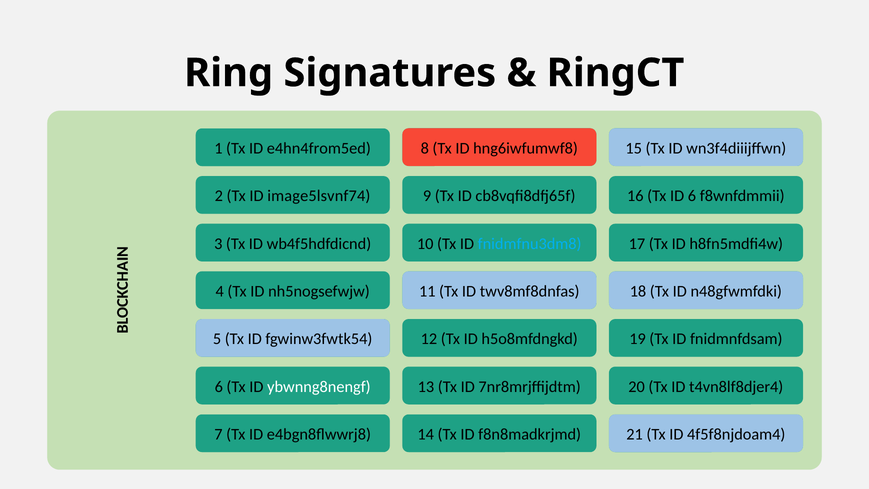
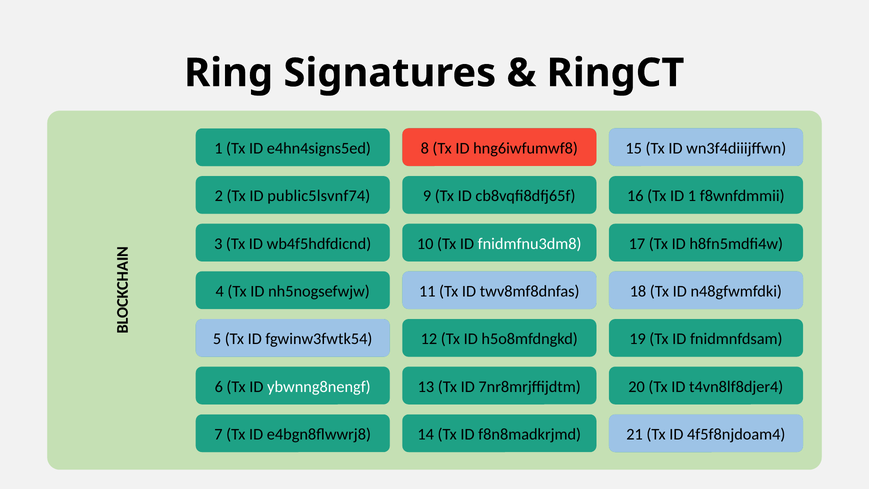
e4hn4from5ed: e4hn4from5ed -> e4hn4signs5ed
image5lsvnf74: image5lsvnf74 -> public5lsvnf74
ID 6: 6 -> 1
fnidmfnu3dm8 colour: light blue -> white
